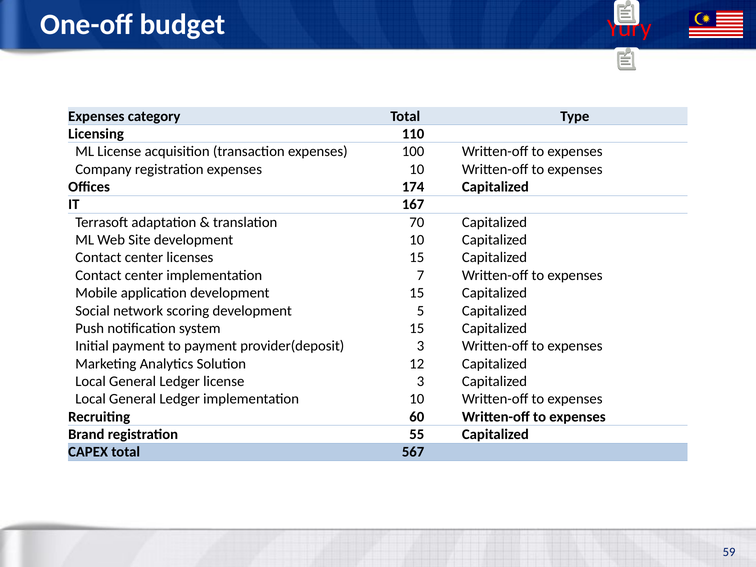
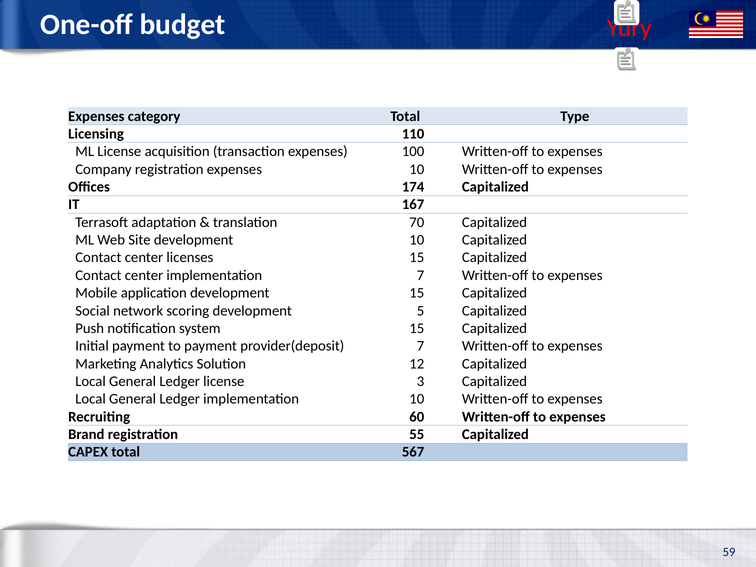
provider(deposit 3: 3 -> 7
